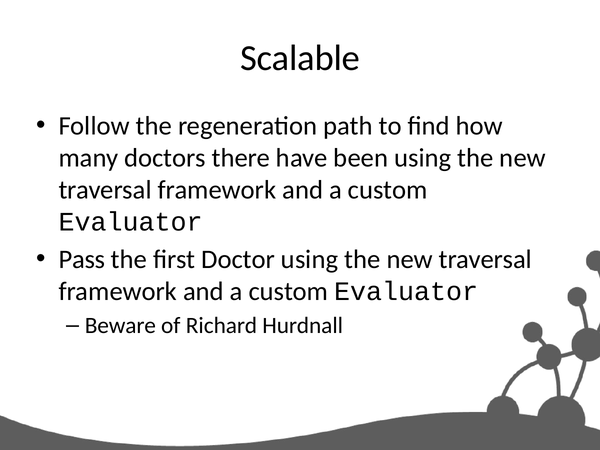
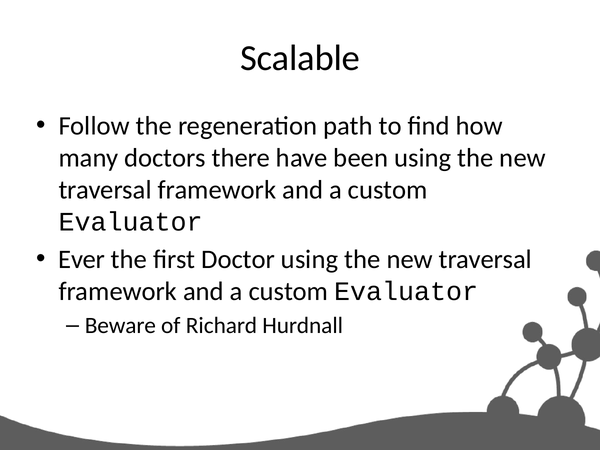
Pass: Pass -> Ever
